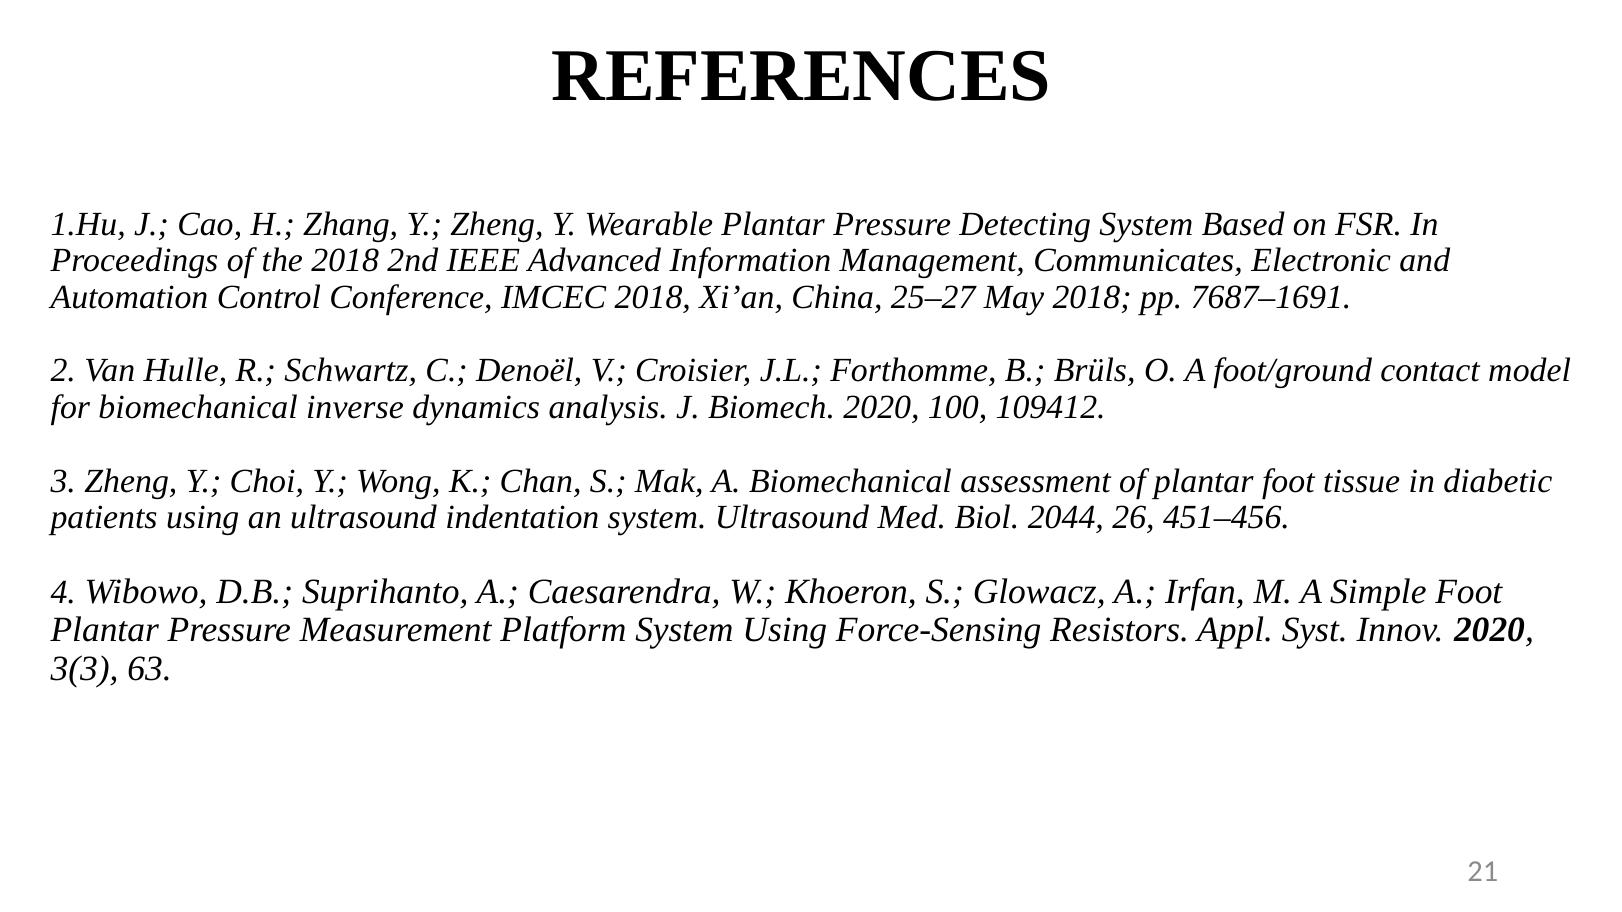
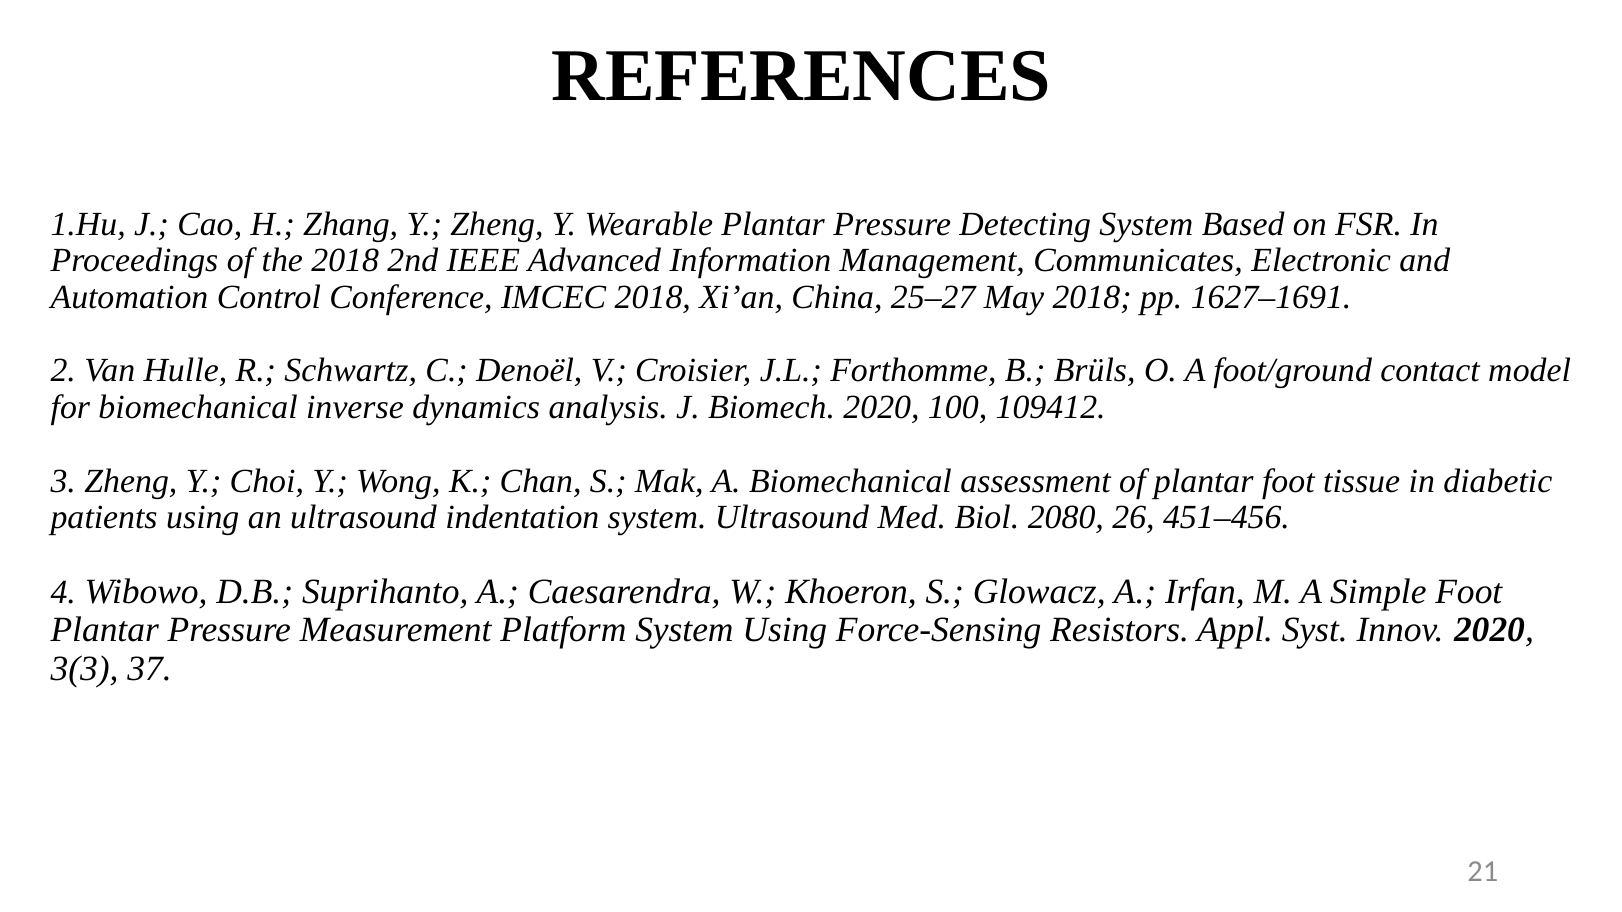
7687–1691: 7687–1691 -> 1627–1691
2044: 2044 -> 2080
63: 63 -> 37
